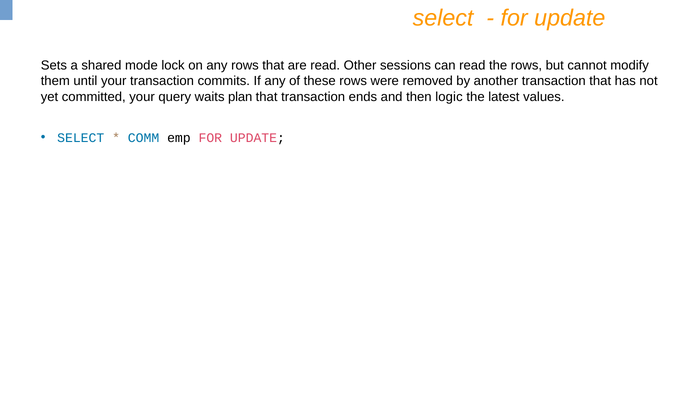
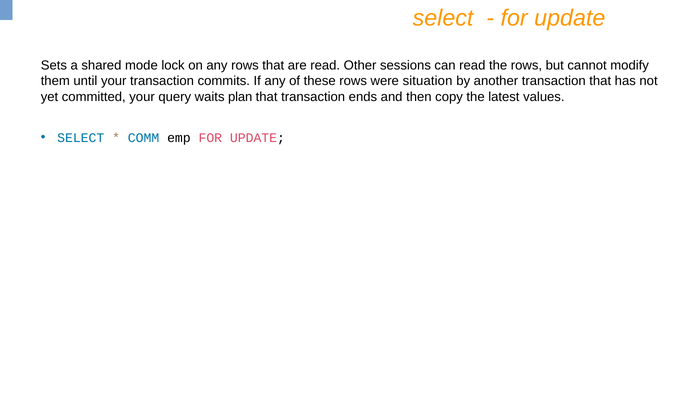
removed: removed -> situation
logic: logic -> copy
